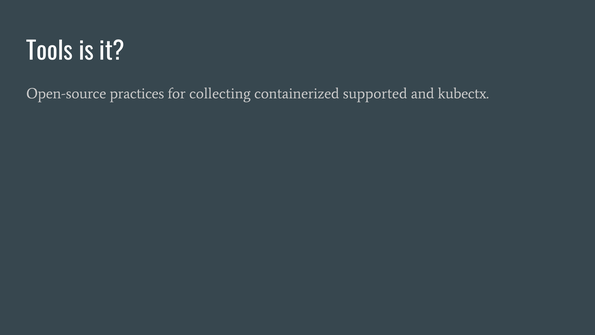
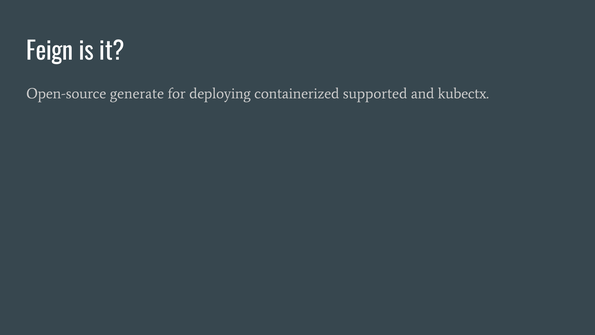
Tools: Tools -> Feign
practices: practices -> generate
collecting: collecting -> deploying
